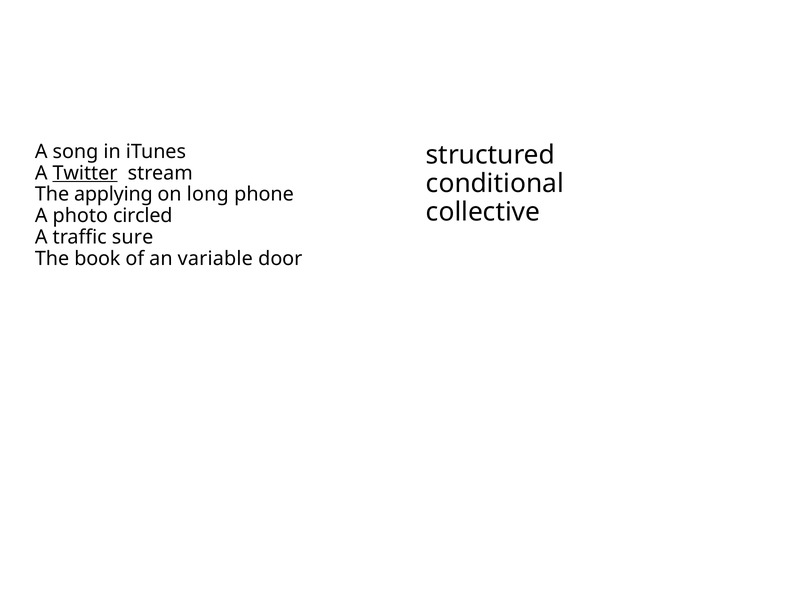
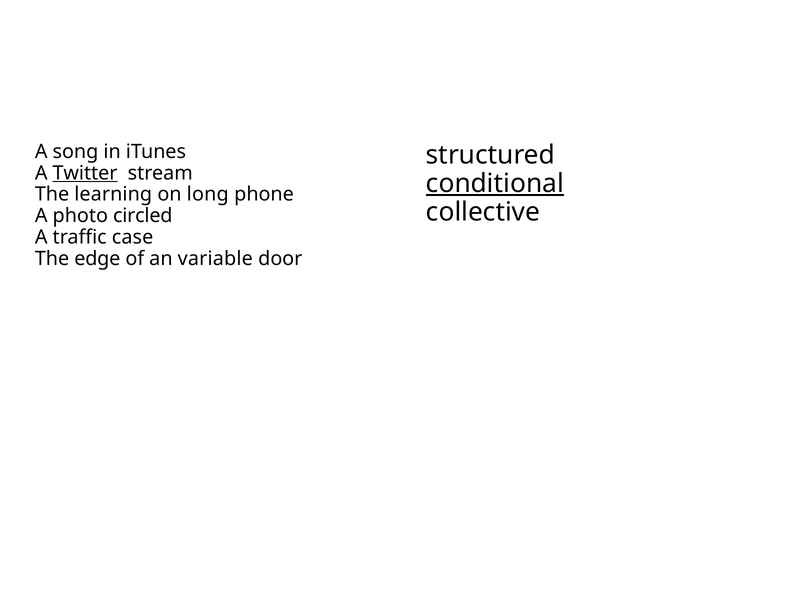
conditional underline: none -> present
applying: applying -> learning
sure: sure -> case
book: book -> edge
